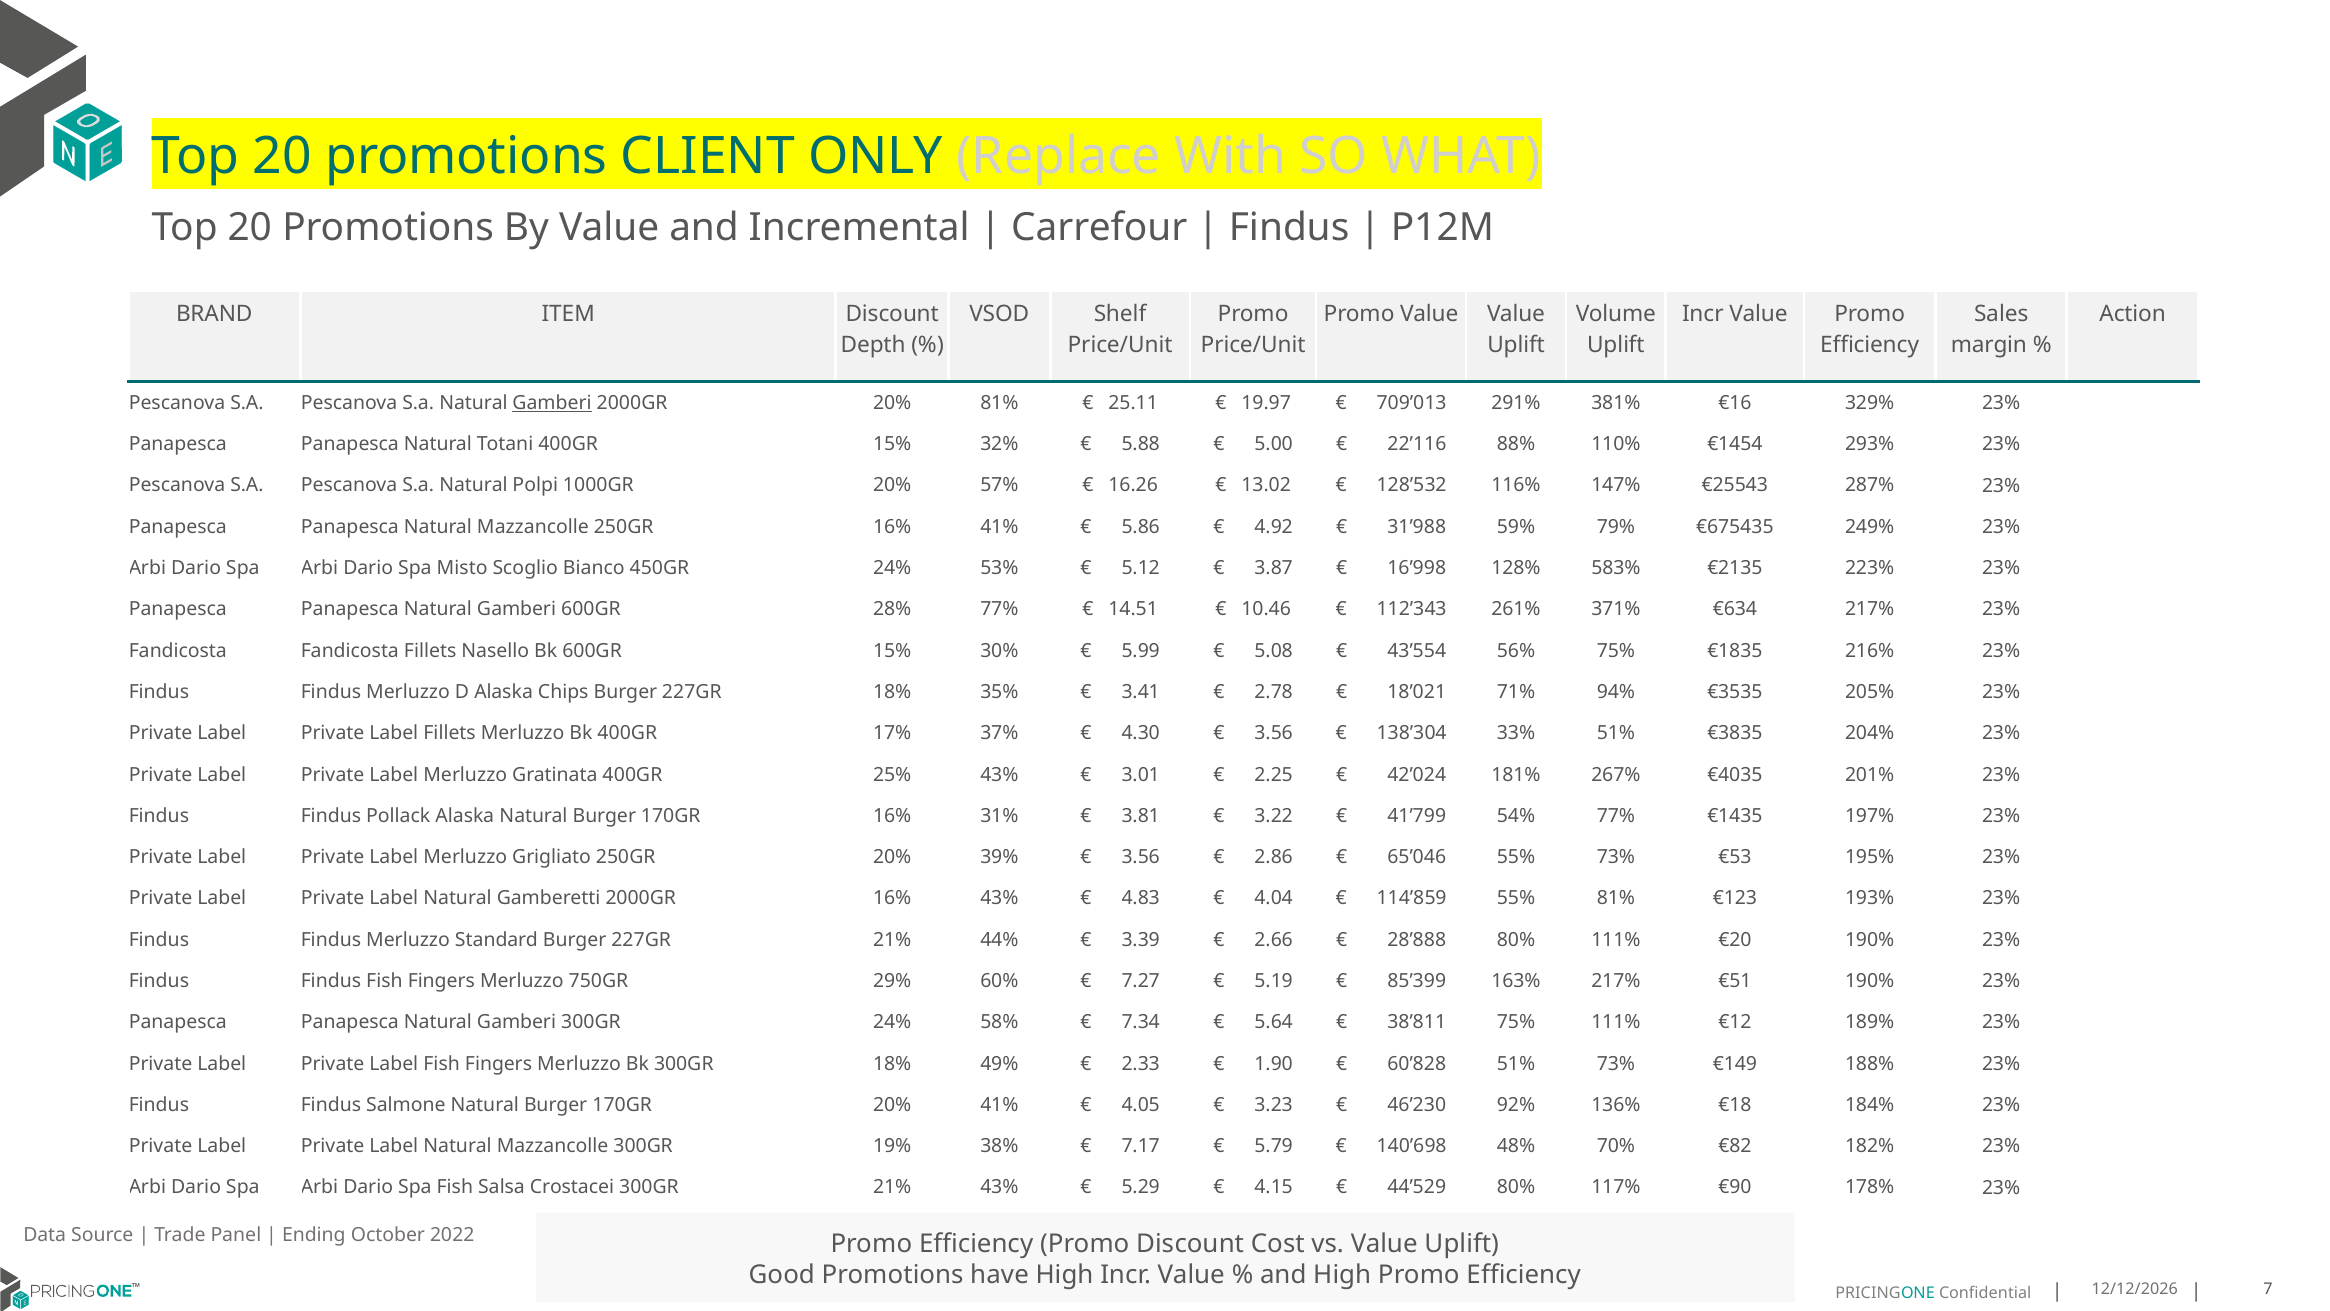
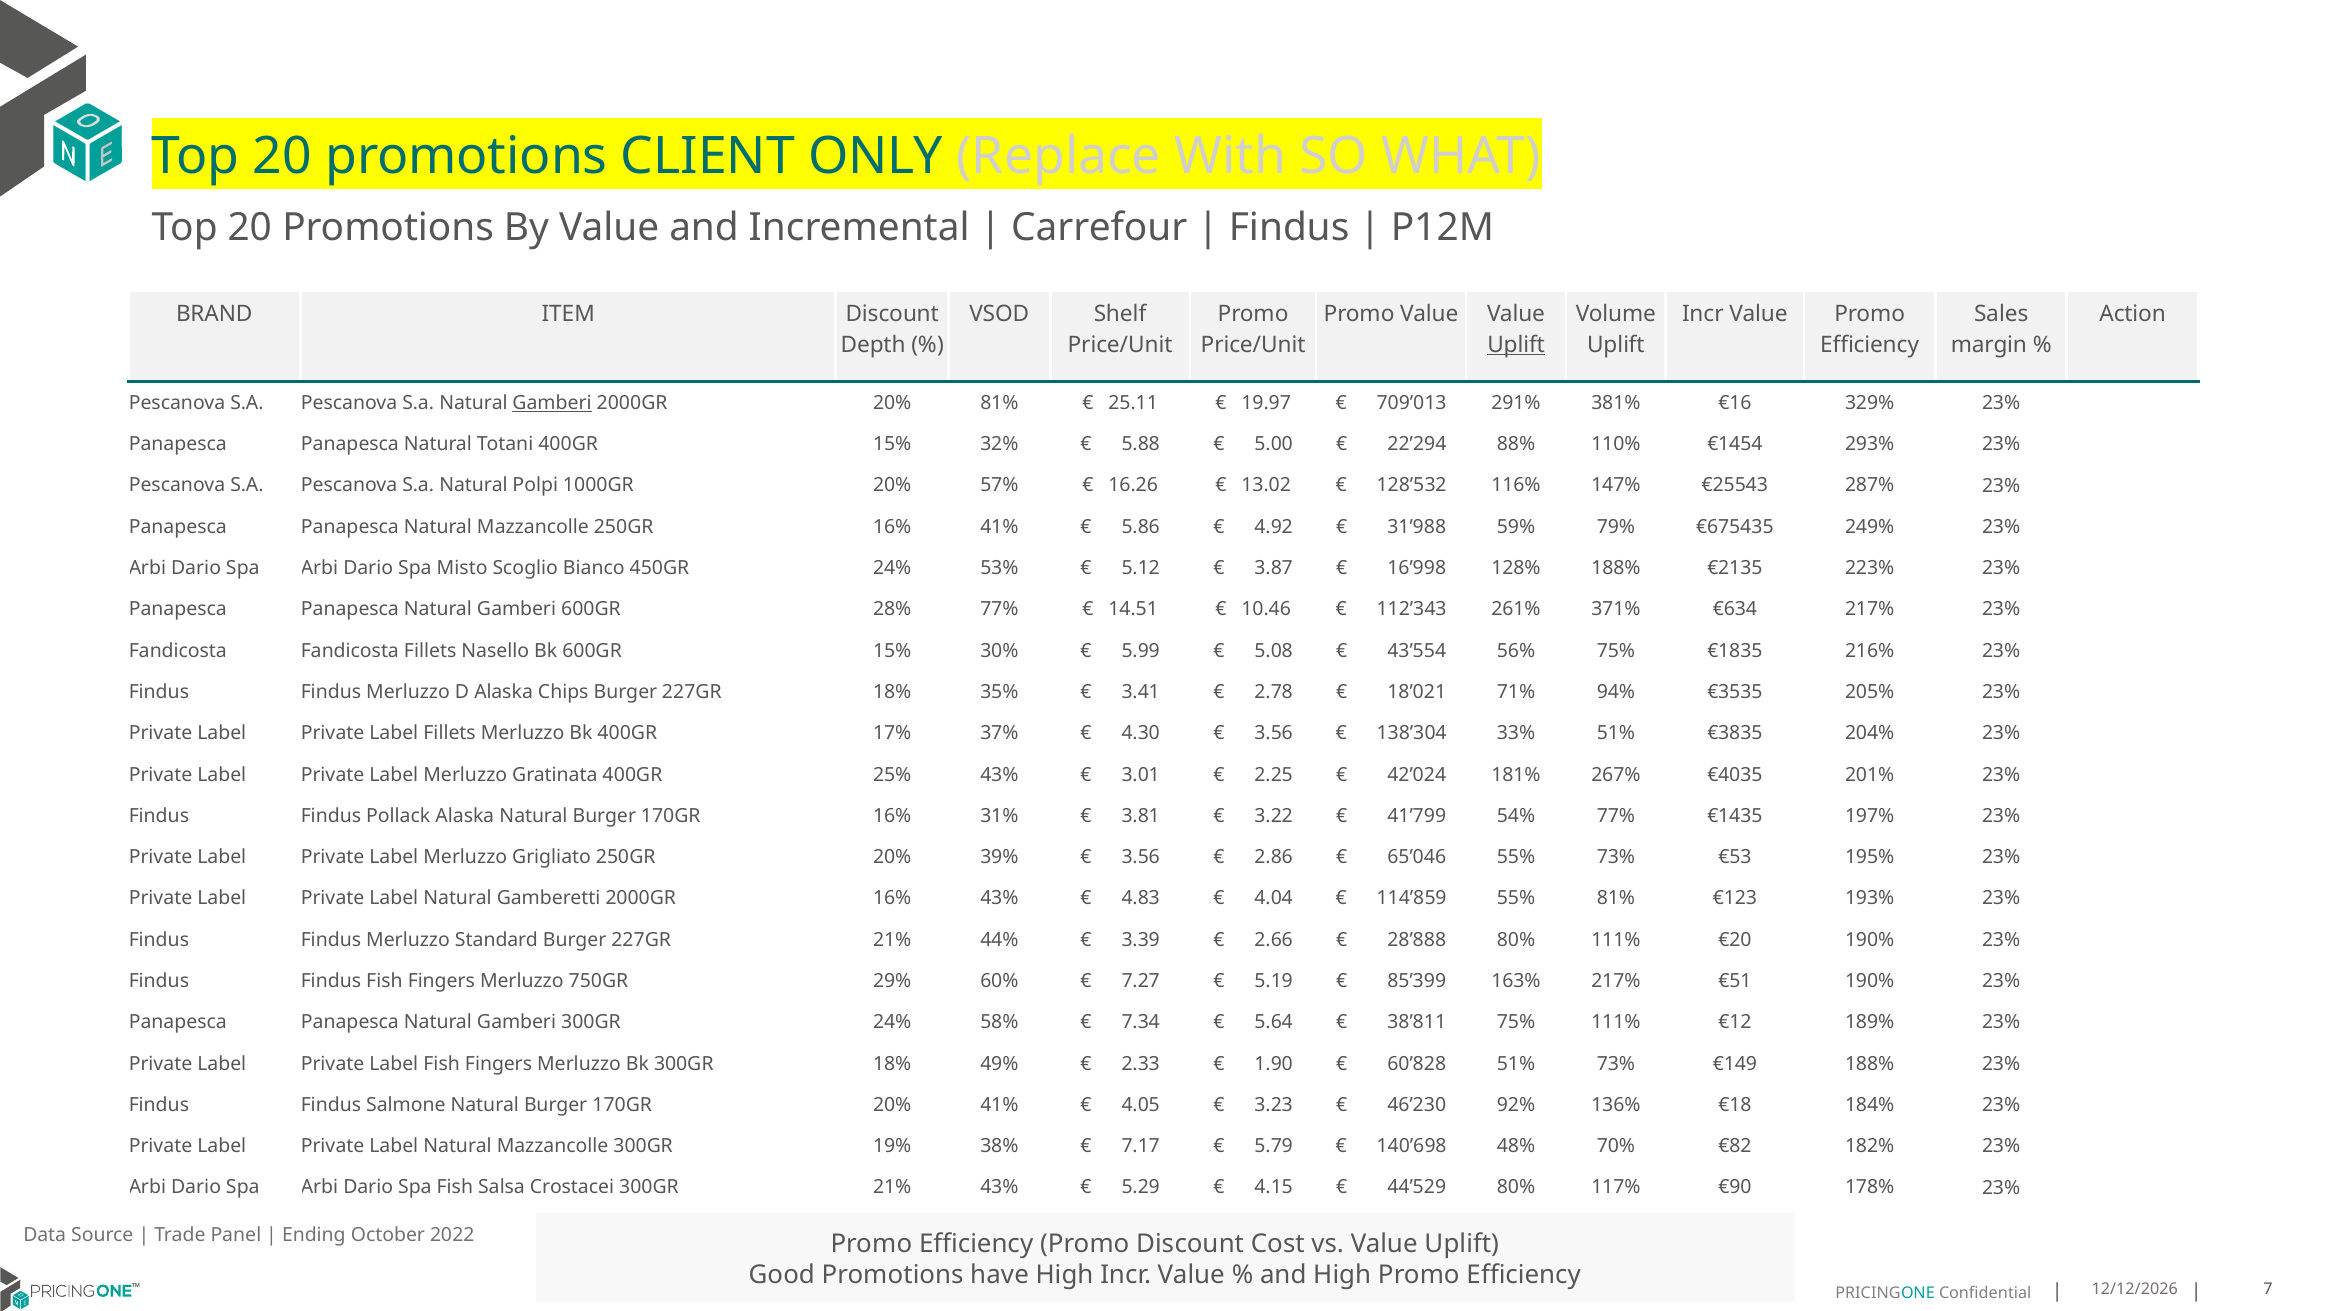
Uplift at (1516, 345) underline: none -> present
22’116: 22’116 -> 22’294
128% 583%: 583% -> 188%
